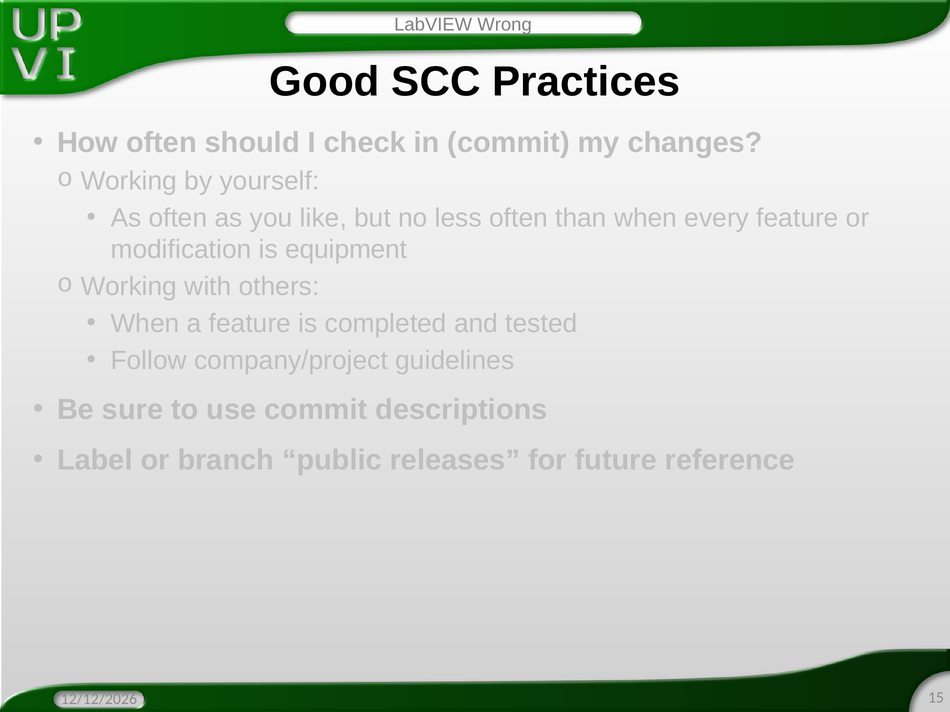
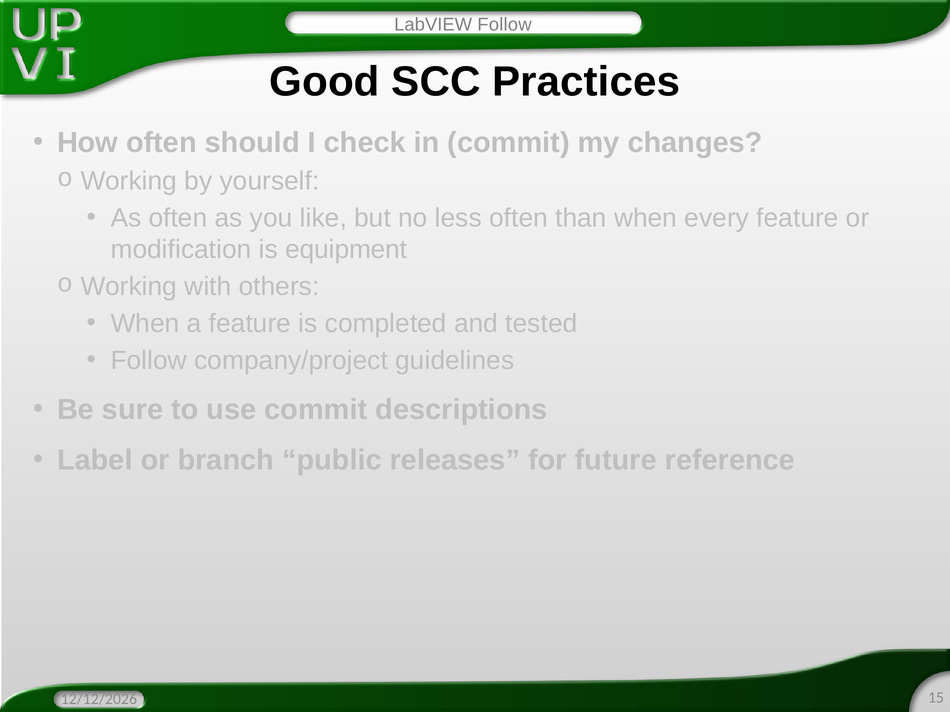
LabVIEW Wrong: Wrong -> Follow
